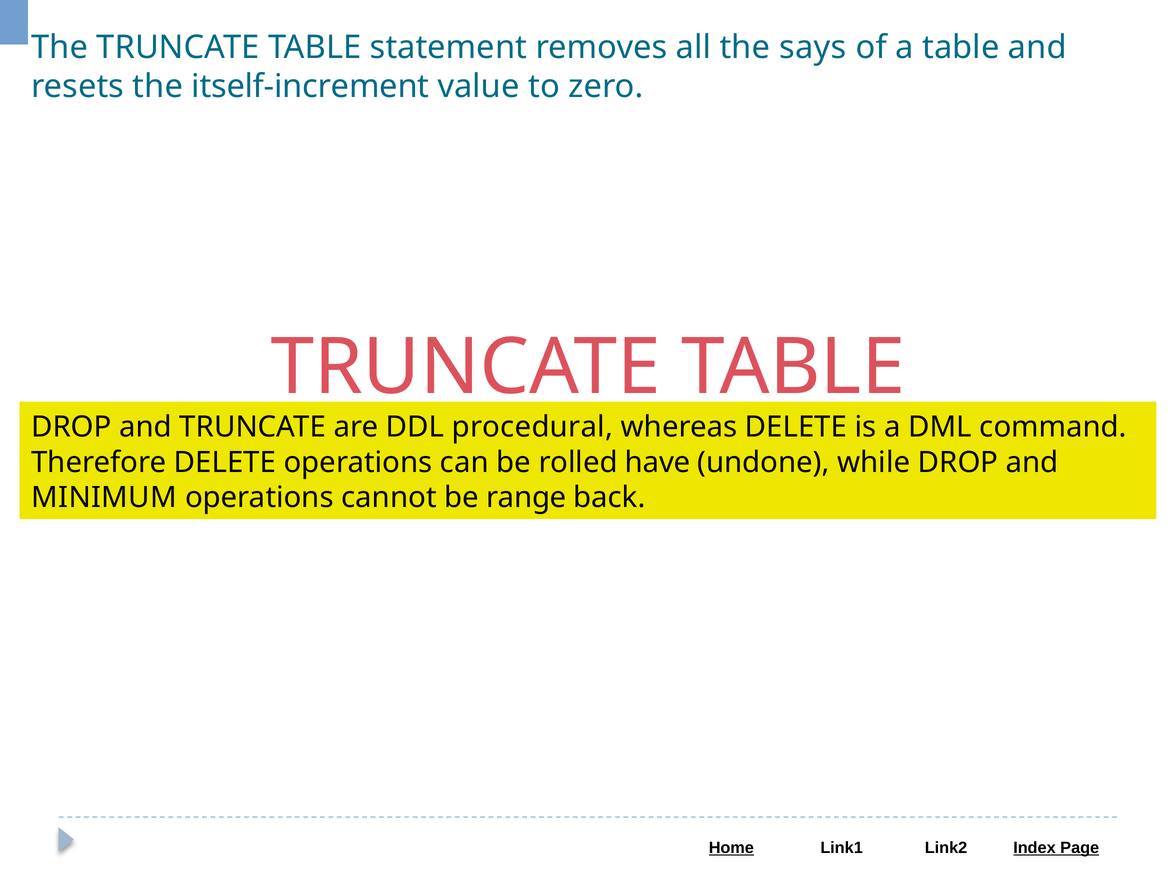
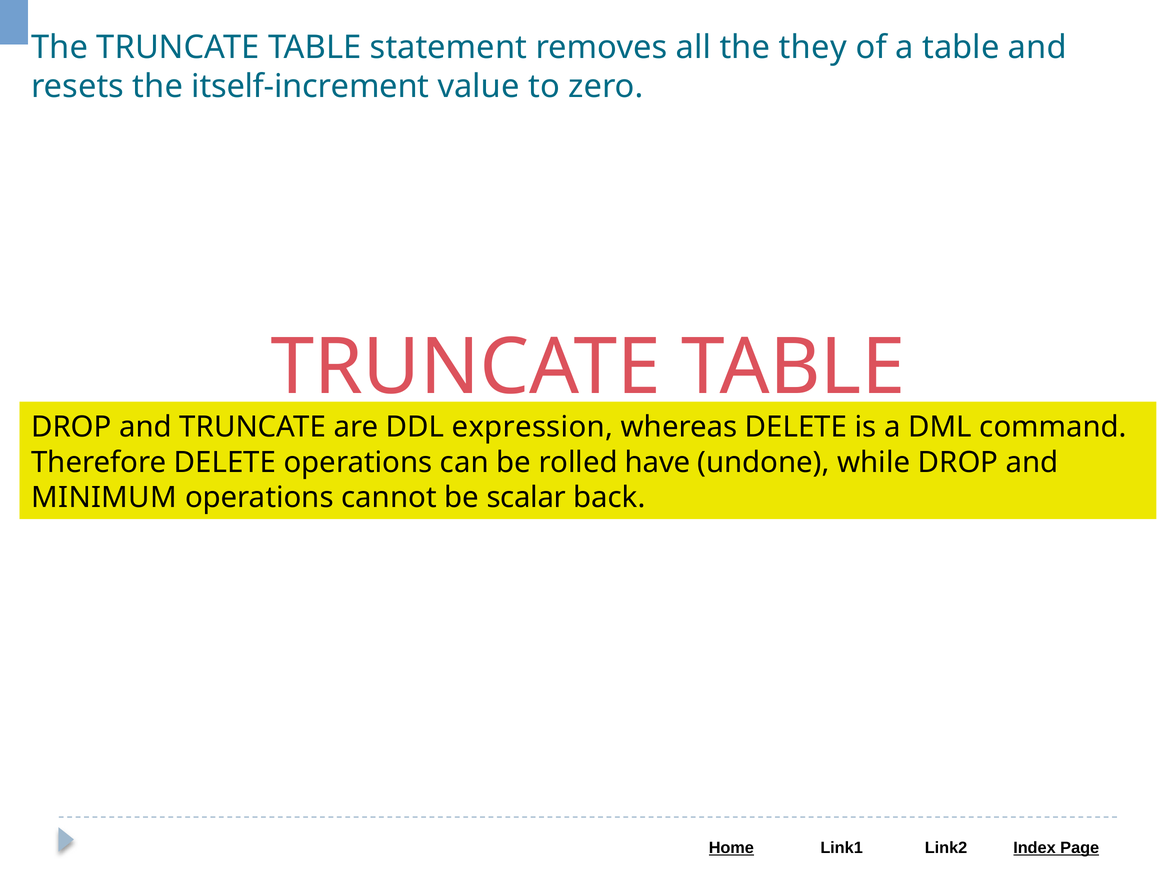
says: says -> they
procedural: procedural -> expression
range: range -> scalar
